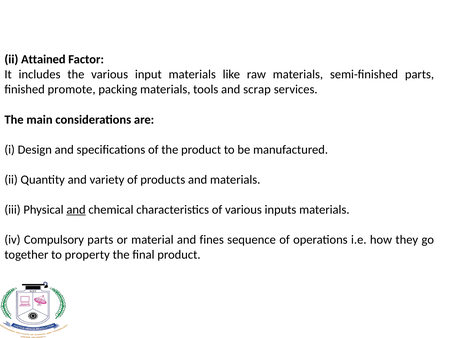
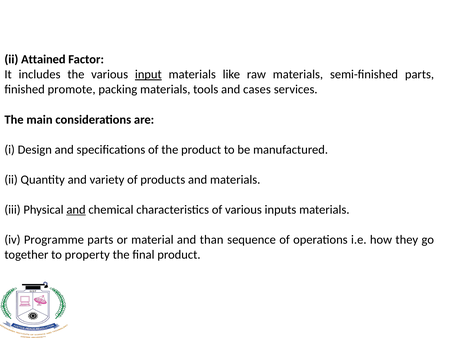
input underline: none -> present
scrap: scrap -> cases
Compulsory: Compulsory -> Programme
fines: fines -> than
